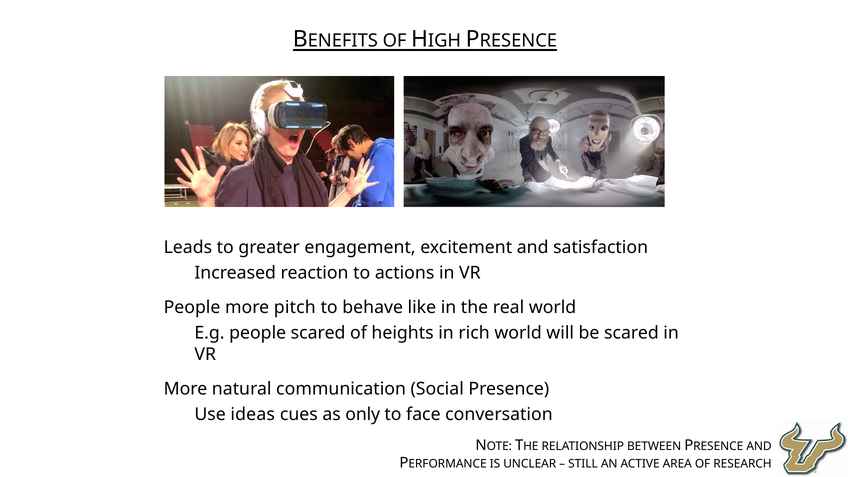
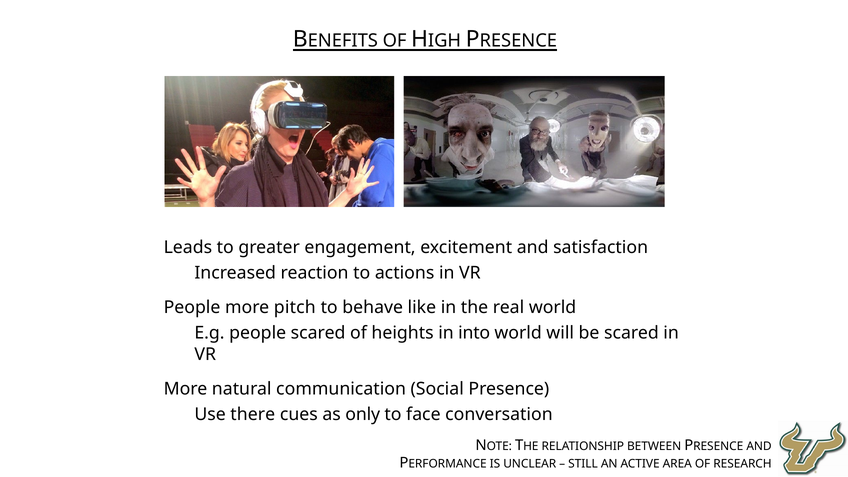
rich: rich -> into
ideas: ideas -> there
